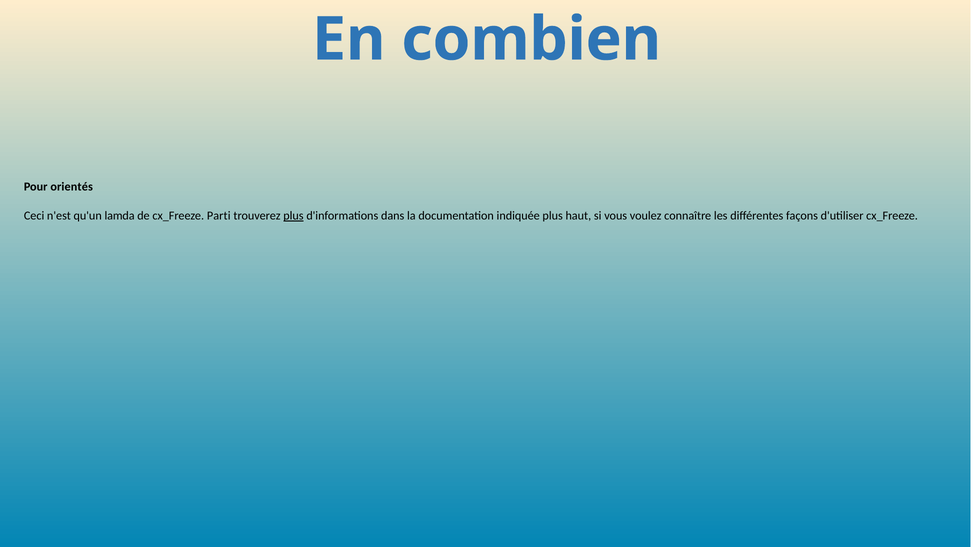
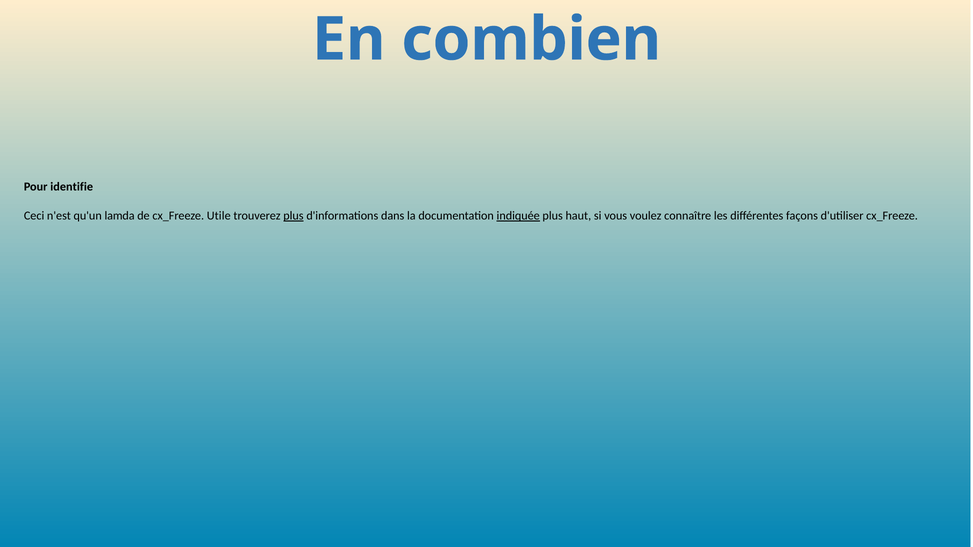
orientés: orientés -> identifie
Parti: Parti -> Utile
indiquée underline: none -> present
